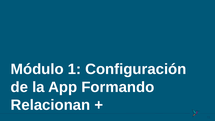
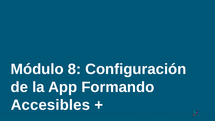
1: 1 -> 8
Relacionan: Relacionan -> Accesibles
